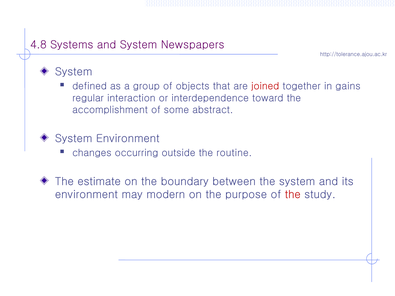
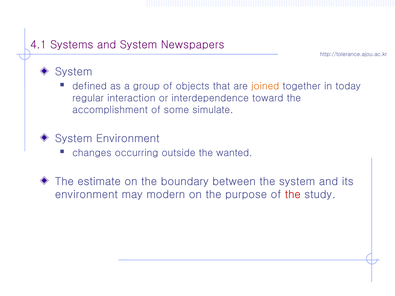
4.8: 4.8 -> 4.1
joined colour: red -> orange
gains: gains -> today
abstract: abstract -> simulate
routine: routine -> wanted
